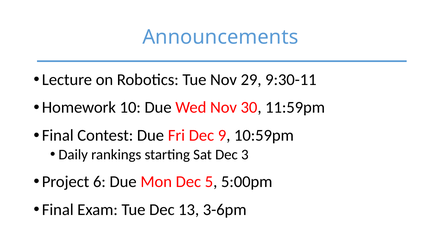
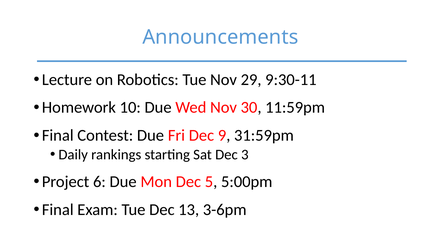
10:59pm: 10:59pm -> 31:59pm
